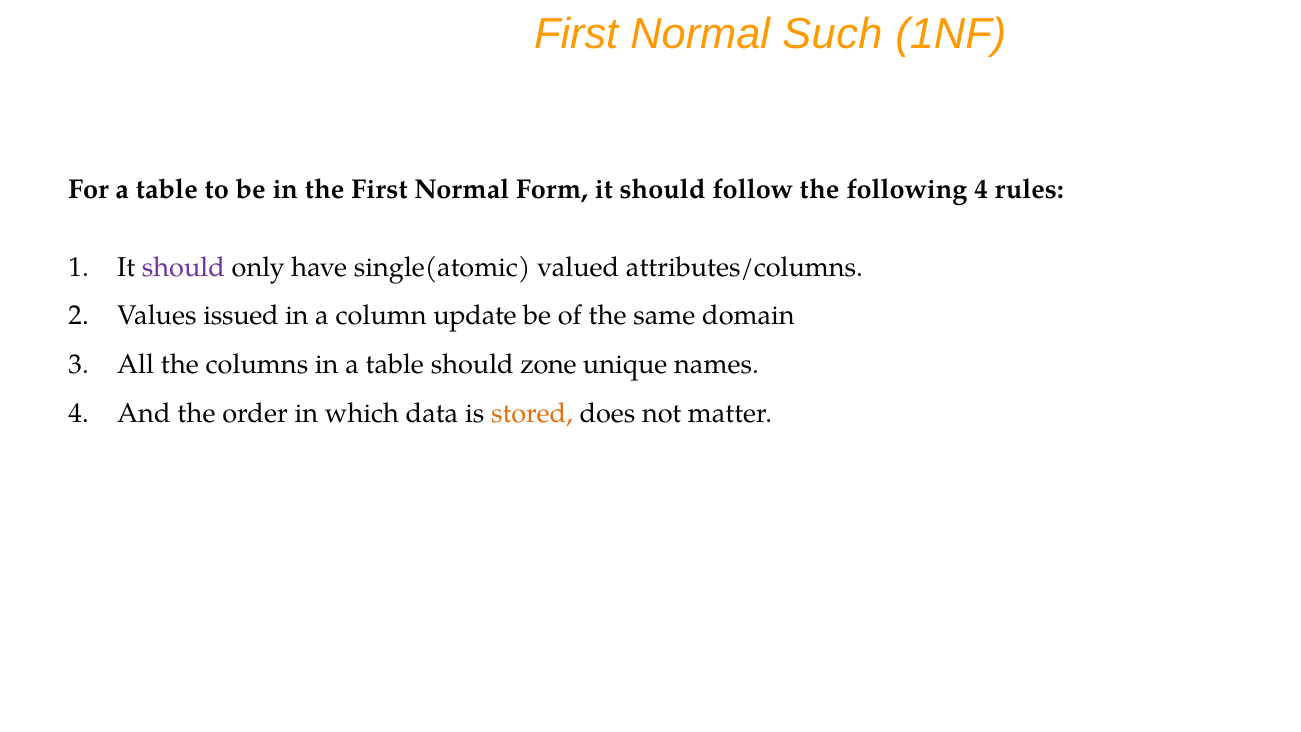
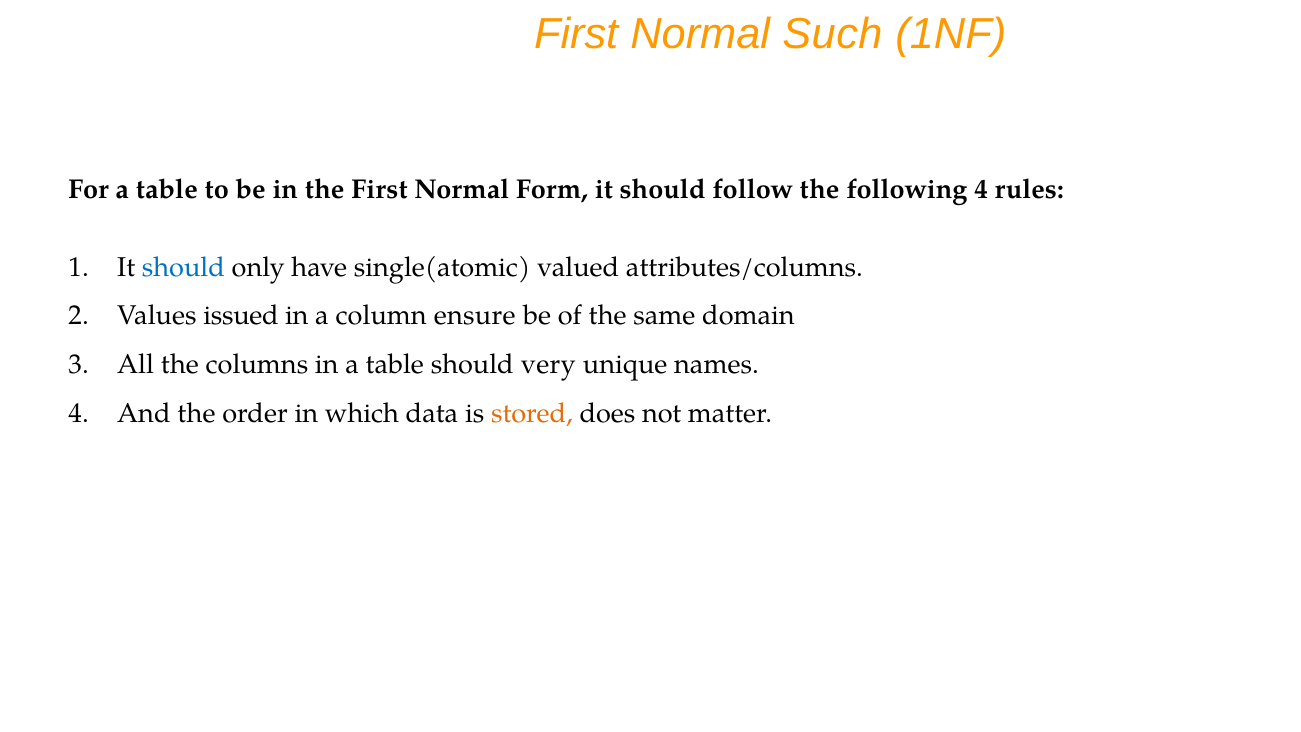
should at (183, 267) colour: purple -> blue
update: update -> ensure
zone: zone -> very
